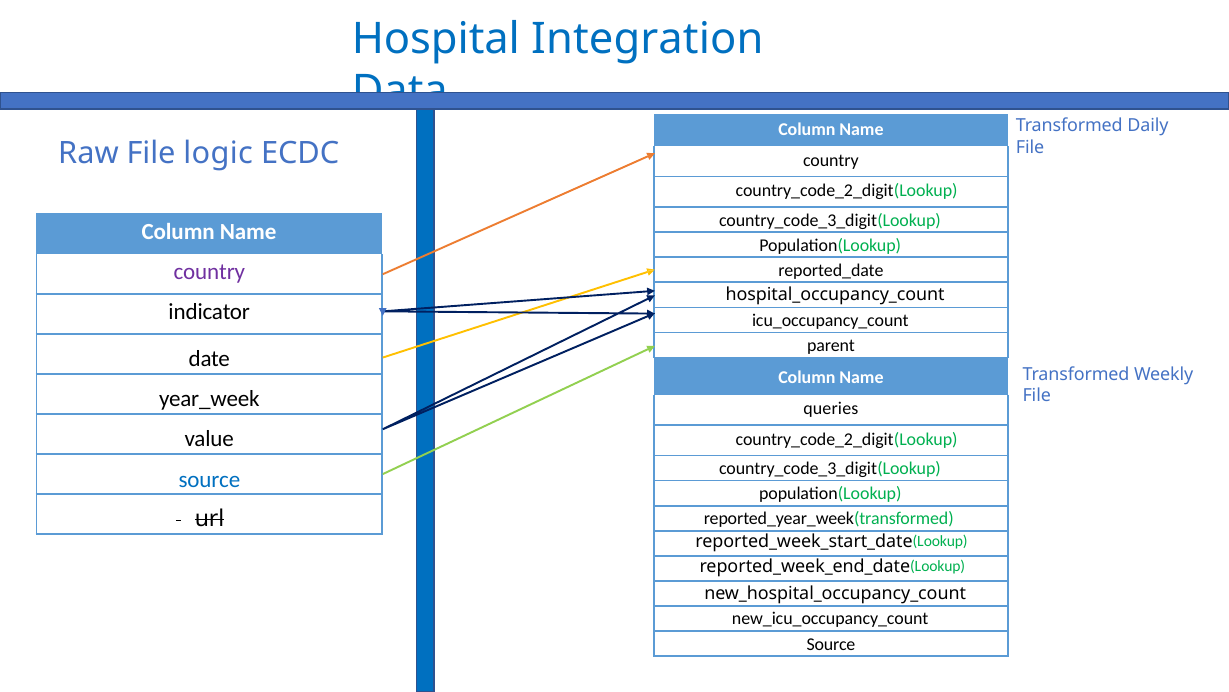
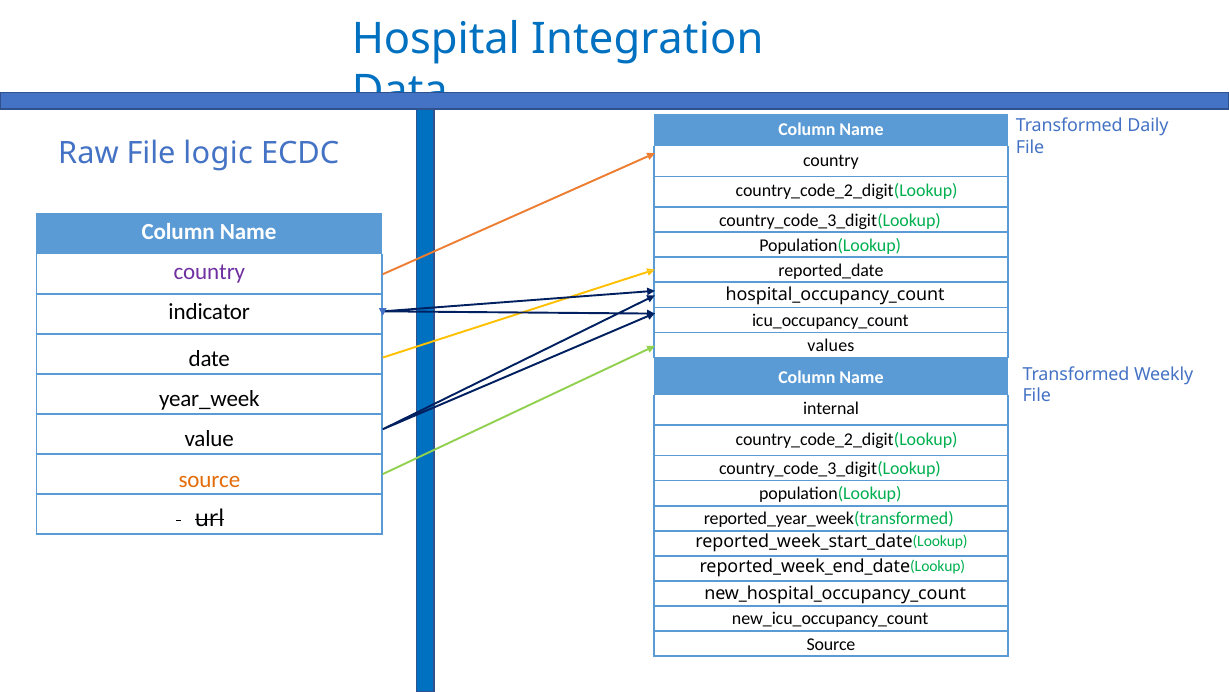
parent: parent -> values
queries: queries -> internal
source at (209, 479) colour: blue -> orange
